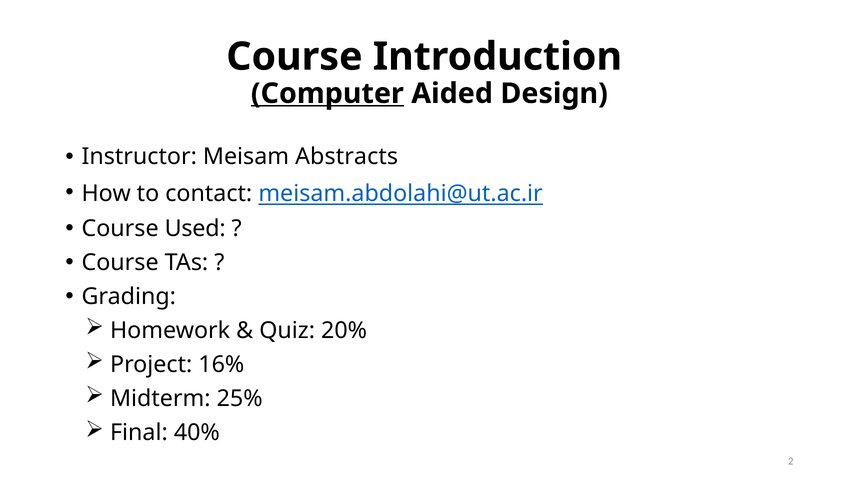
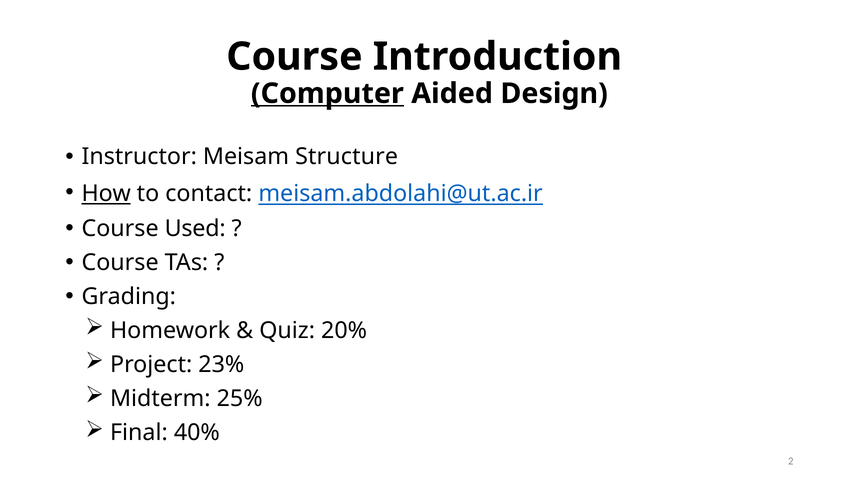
Abstracts: Abstracts -> Structure
How underline: none -> present
16%: 16% -> 23%
